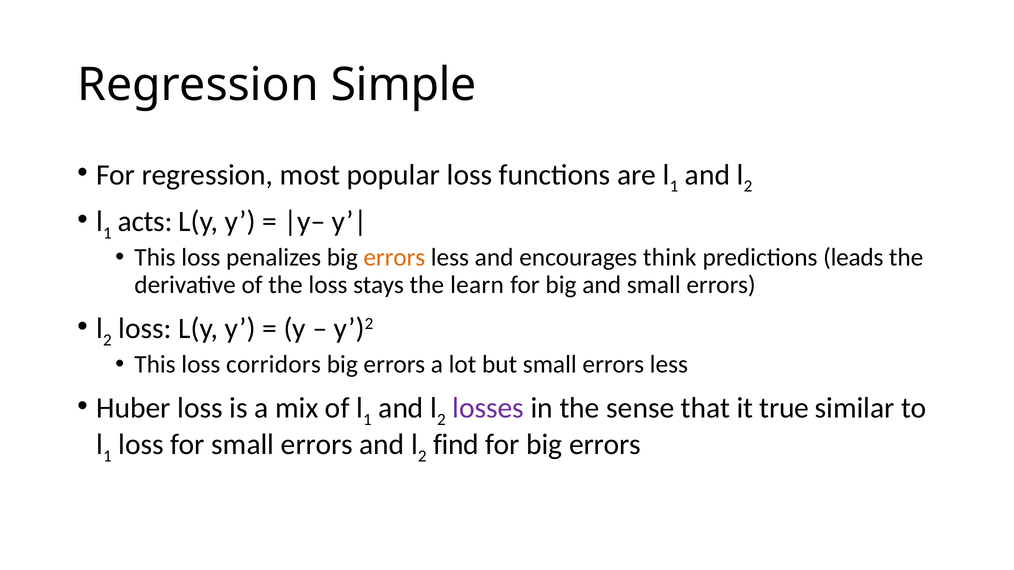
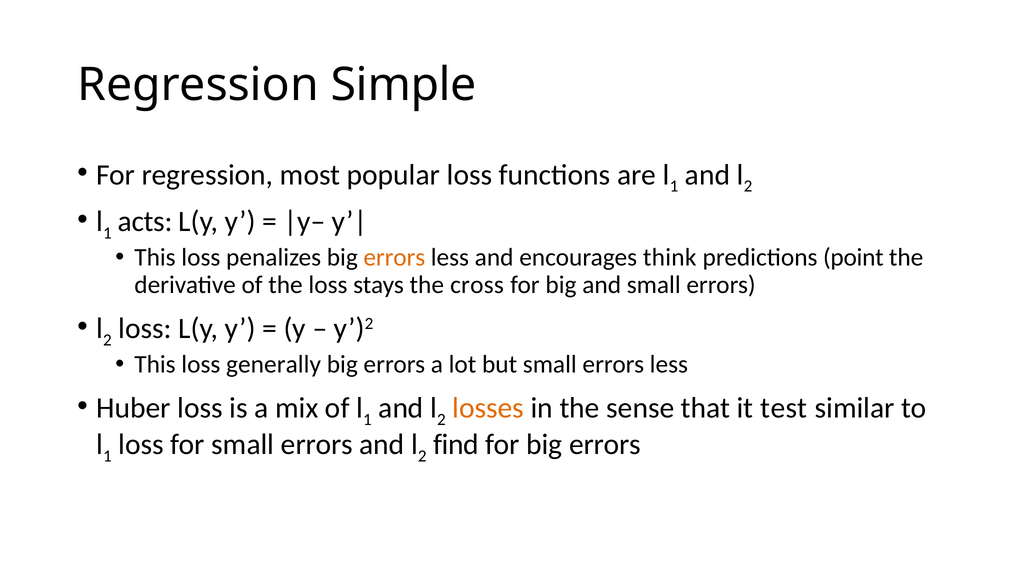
leads: leads -> point
learn: learn -> cross
corridors: corridors -> generally
losses colour: purple -> orange
true: true -> test
